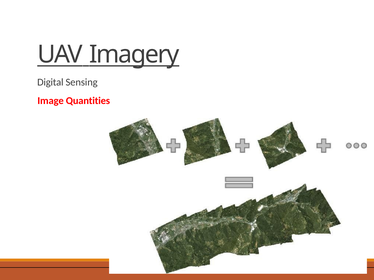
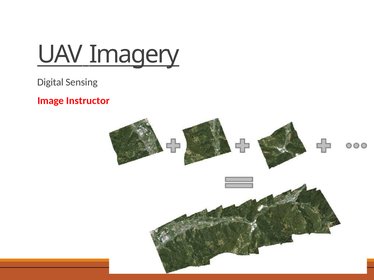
Quantities: Quantities -> Instructor
